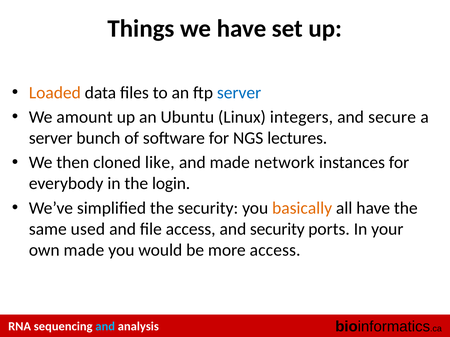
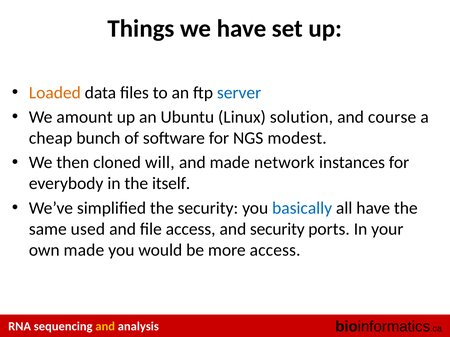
integers: integers -> solution
secure: secure -> course
server at (51, 138): server -> cheap
lectures: lectures -> modest
like: like -> will
login: login -> itself
basically colour: orange -> blue
and at (105, 327) colour: light blue -> yellow
